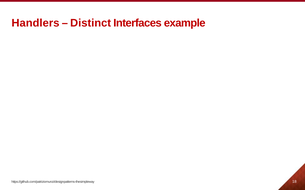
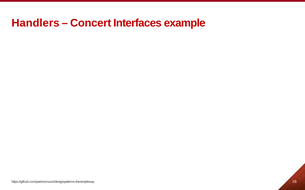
Distinct: Distinct -> Concert
